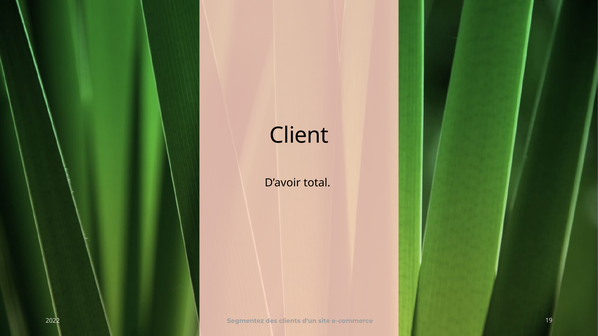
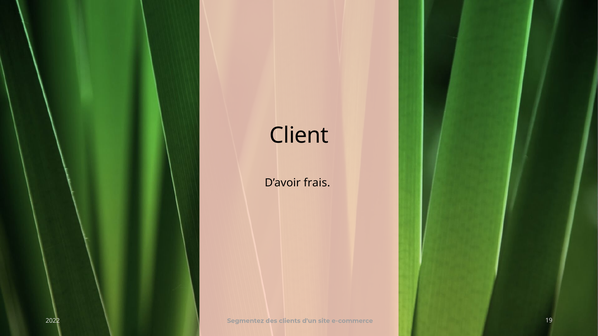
total: total -> frais
